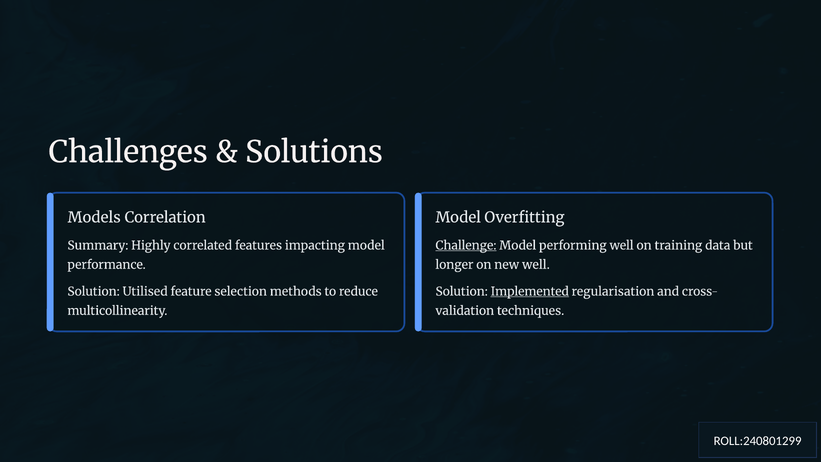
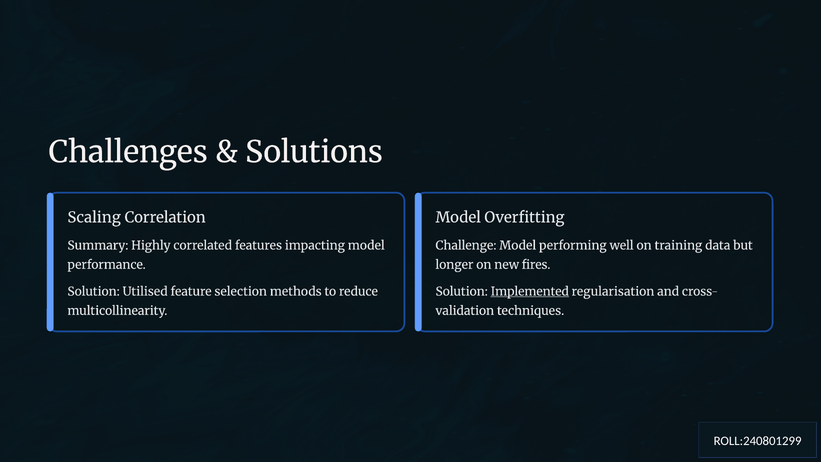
Models: Models -> Scaling
Challenge underline: present -> none
new well: well -> fires
